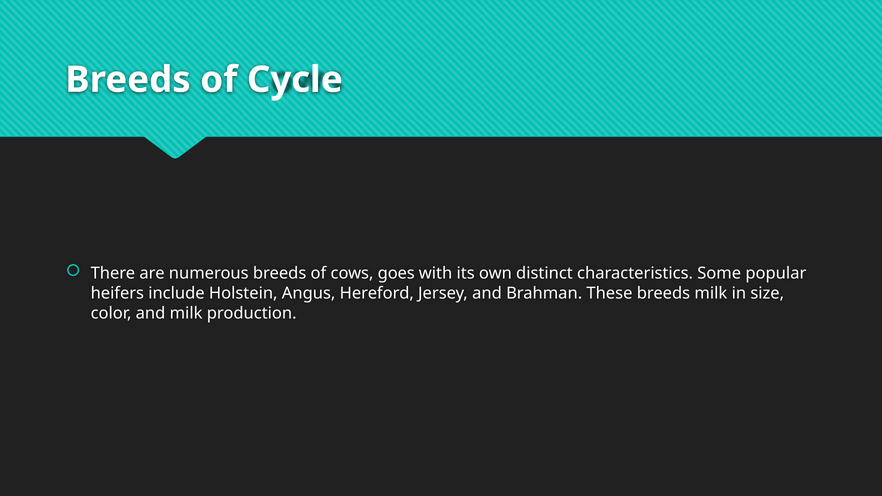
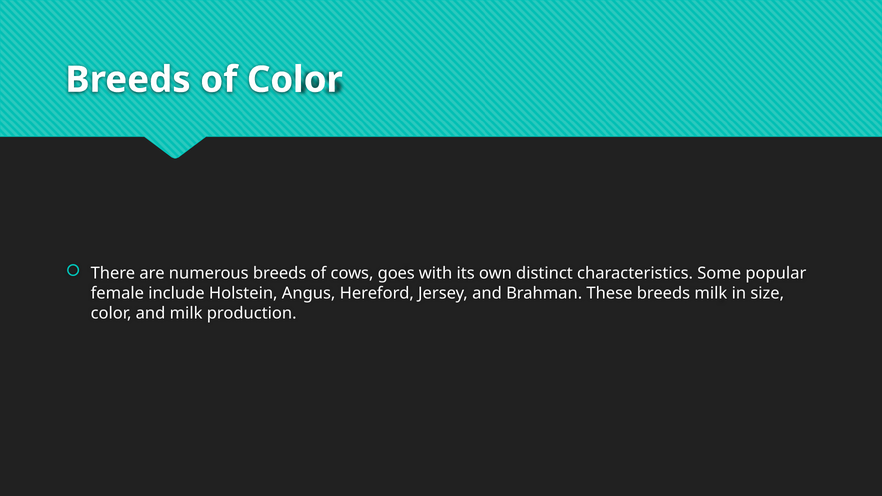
of Cycle: Cycle -> Color
heifers: heifers -> female
